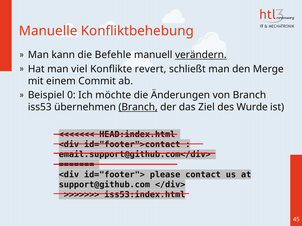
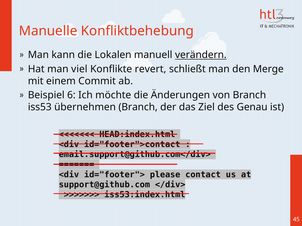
Befehle: Befehle -> Lokalen
0: 0 -> 6
Branch at (138, 107) underline: present -> none
Wurde: Wurde -> Genau
